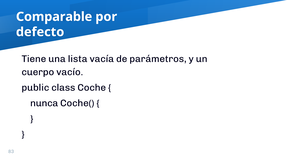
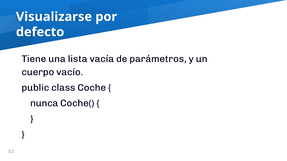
Comparable: Comparable -> Visualizarse
